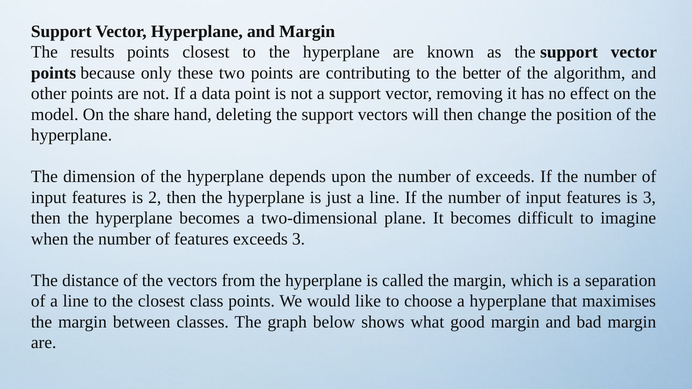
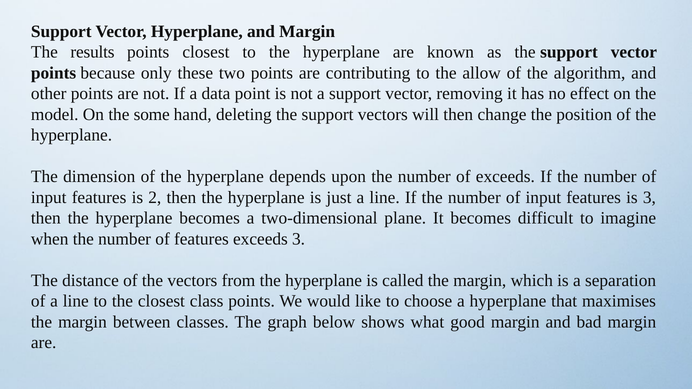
better: better -> allow
share: share -> some
